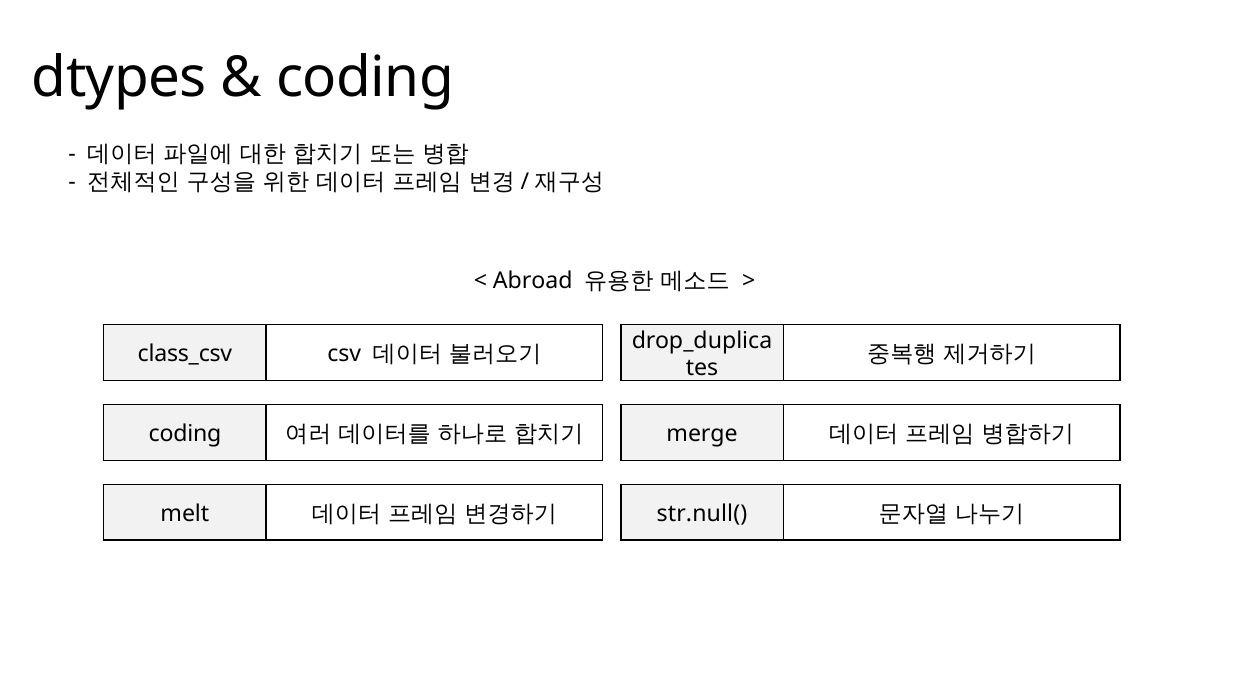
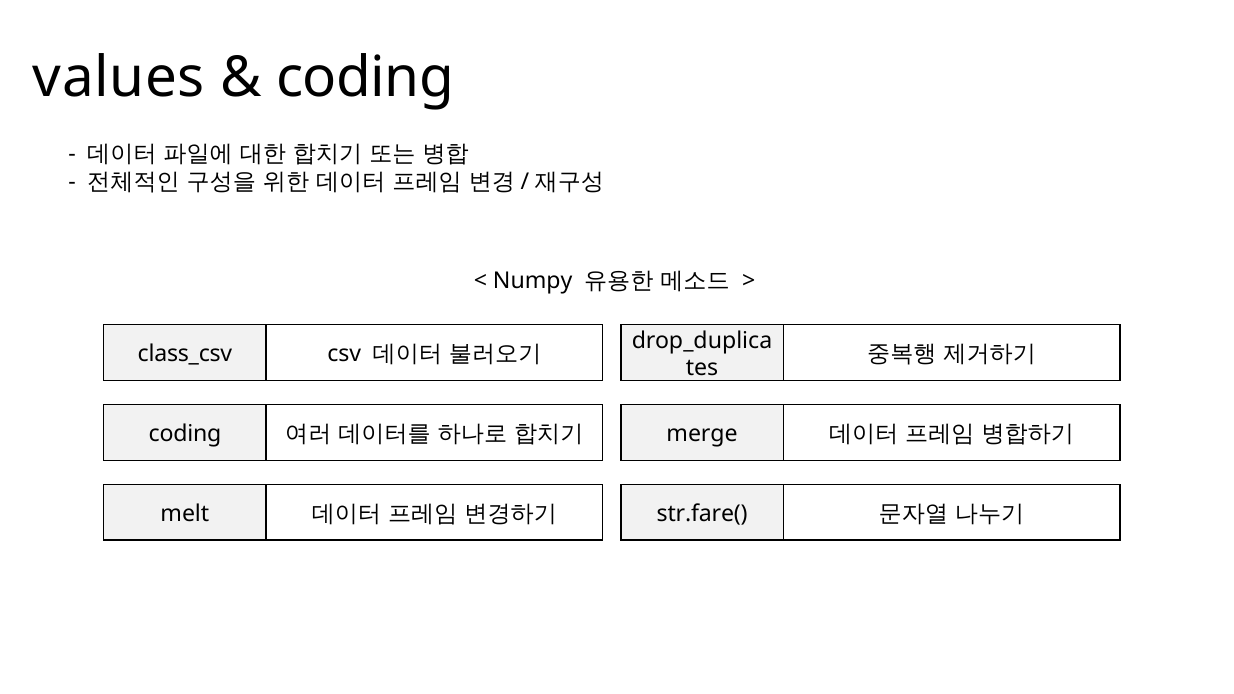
dtypes: dtypes -> values
Abroad: Abroad -> Numpy
str.null(: str.null( -> str.fare(
